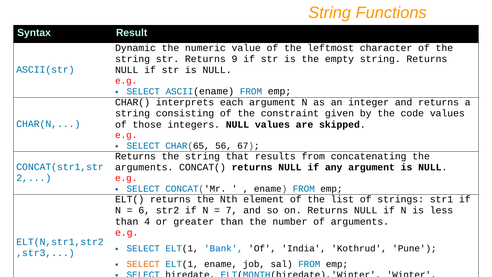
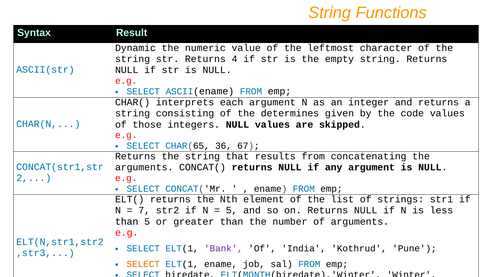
9: 9 -> 4
constraint: constraint -> determines
56: 56 -> 36
6: 6 -> 7
7 at (232, 210): 7 -> 5
than 4: 4 -> 5
Bank colour: blue -> purple
